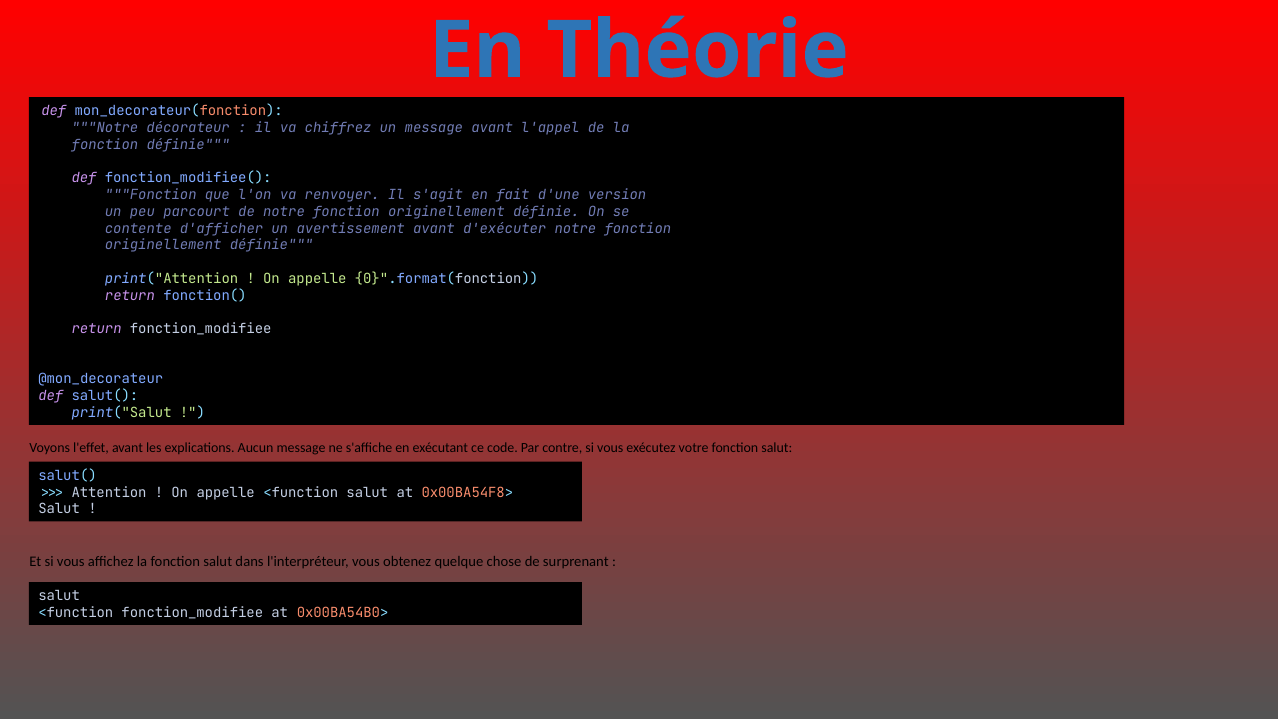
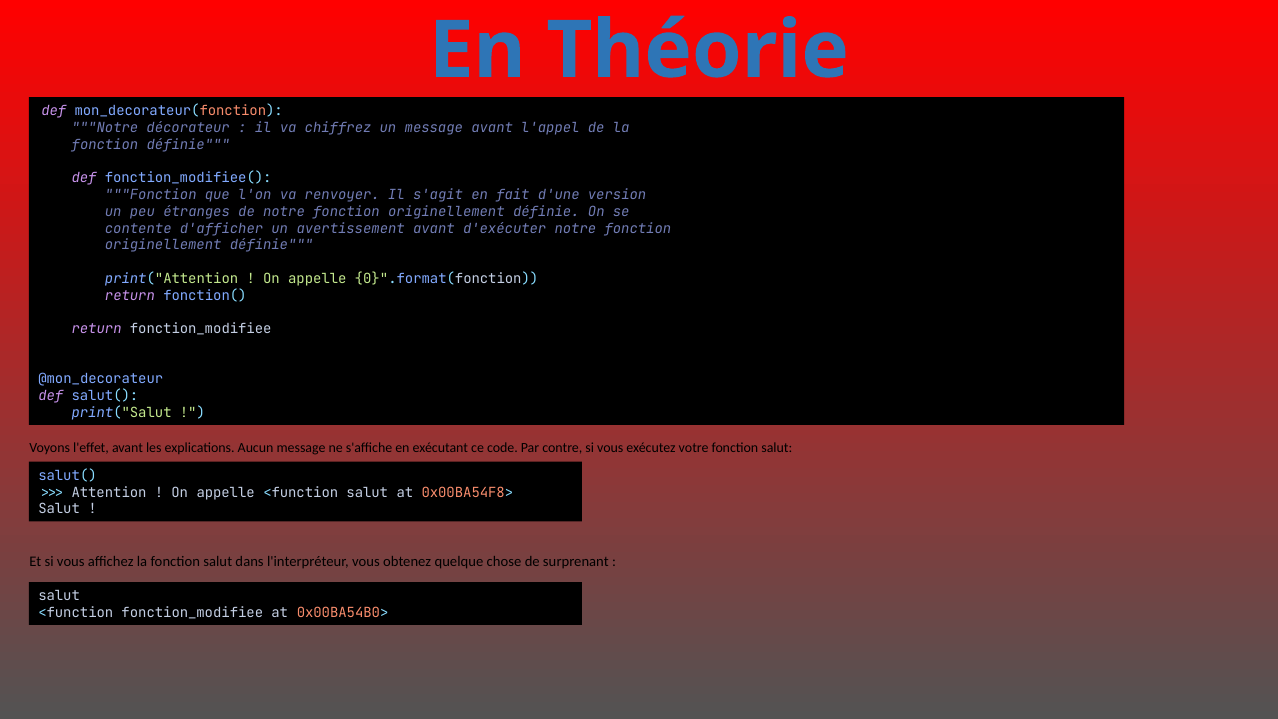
parcourt: parcourt -> étranges
